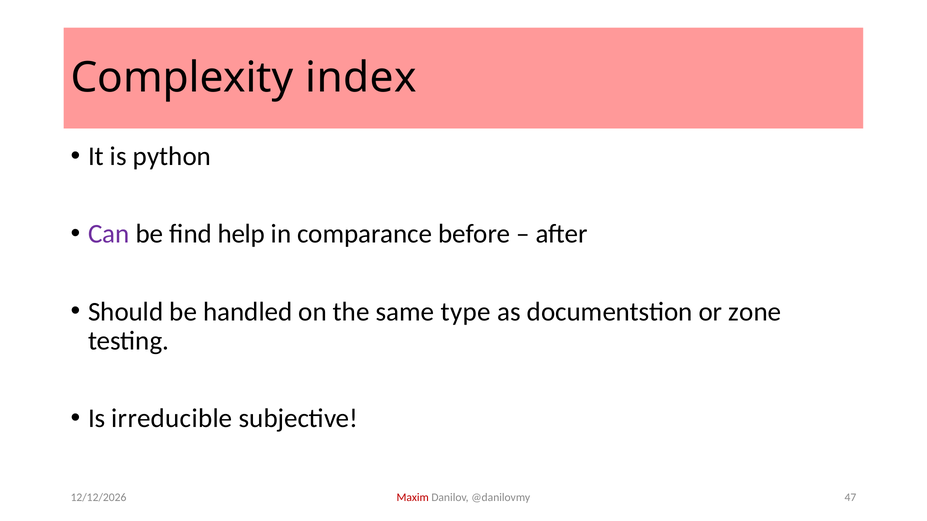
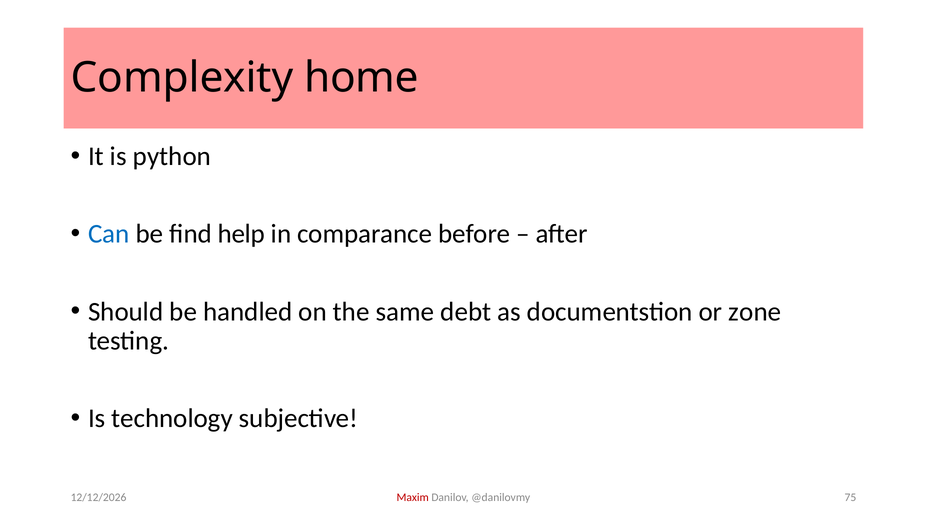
index: index -> home
Can colour: purple -> blue
type: type -> debt
irreducible: irreducible -> technology
47: 47 -> 75
